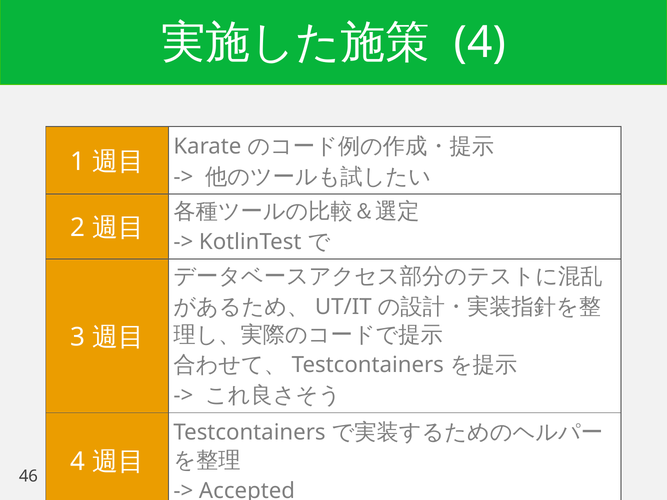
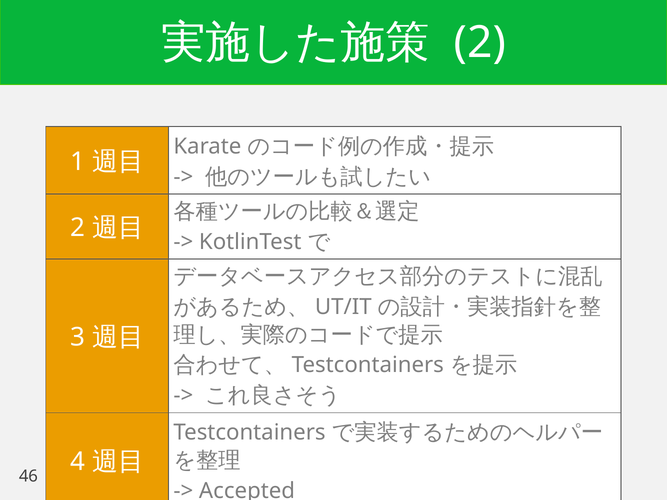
4 at (480, 43): 4 -> 2
